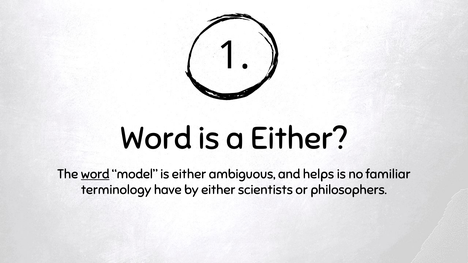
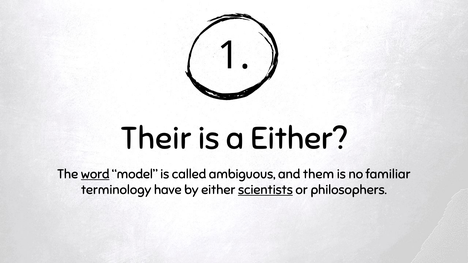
Word at (156, 139): Word -> Their
is either: either -> called
helps: helps -> them
scientists underline: none -> present
